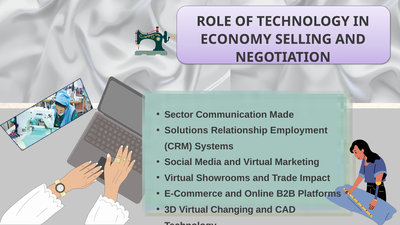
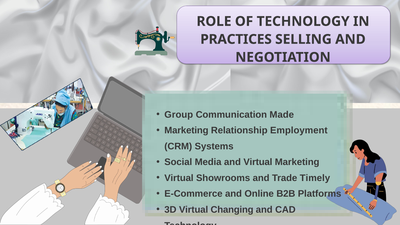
ECONOMY: ECONOMY -> PRACTICES
Sector: Sector -> Group
Solutions at (186, 130): Solutions -> Marketing
Impact: Impact -> Timely
